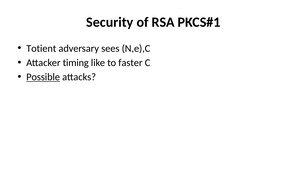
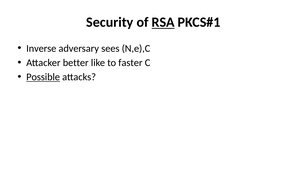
RSA underline: none -> present
Totient: Totient -> Inverse
timing: timing -> better
